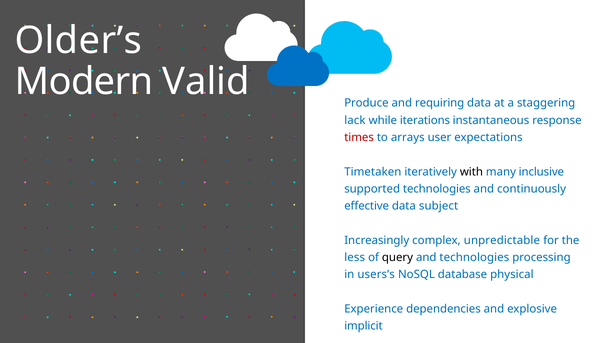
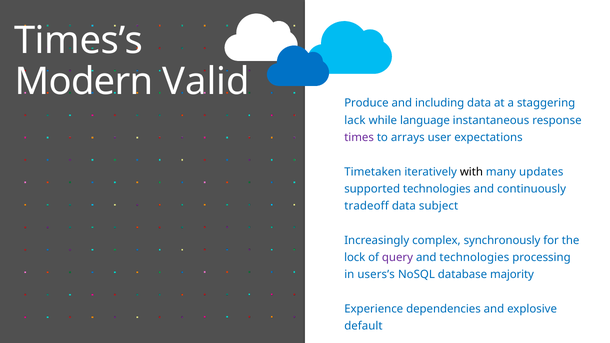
Older’s: Older’s -> Times’s
requiring: requiring -> including
iterations: iterations -> language
times colour: red -> purple
inclusive: inclusive -> updates
effective: effective -> tradeoff
unpredictable: unpredictable -> synchronously
less: less -> lock
query colour: black -> purple
physical: physical -> majority
implicit: implicit -> default
